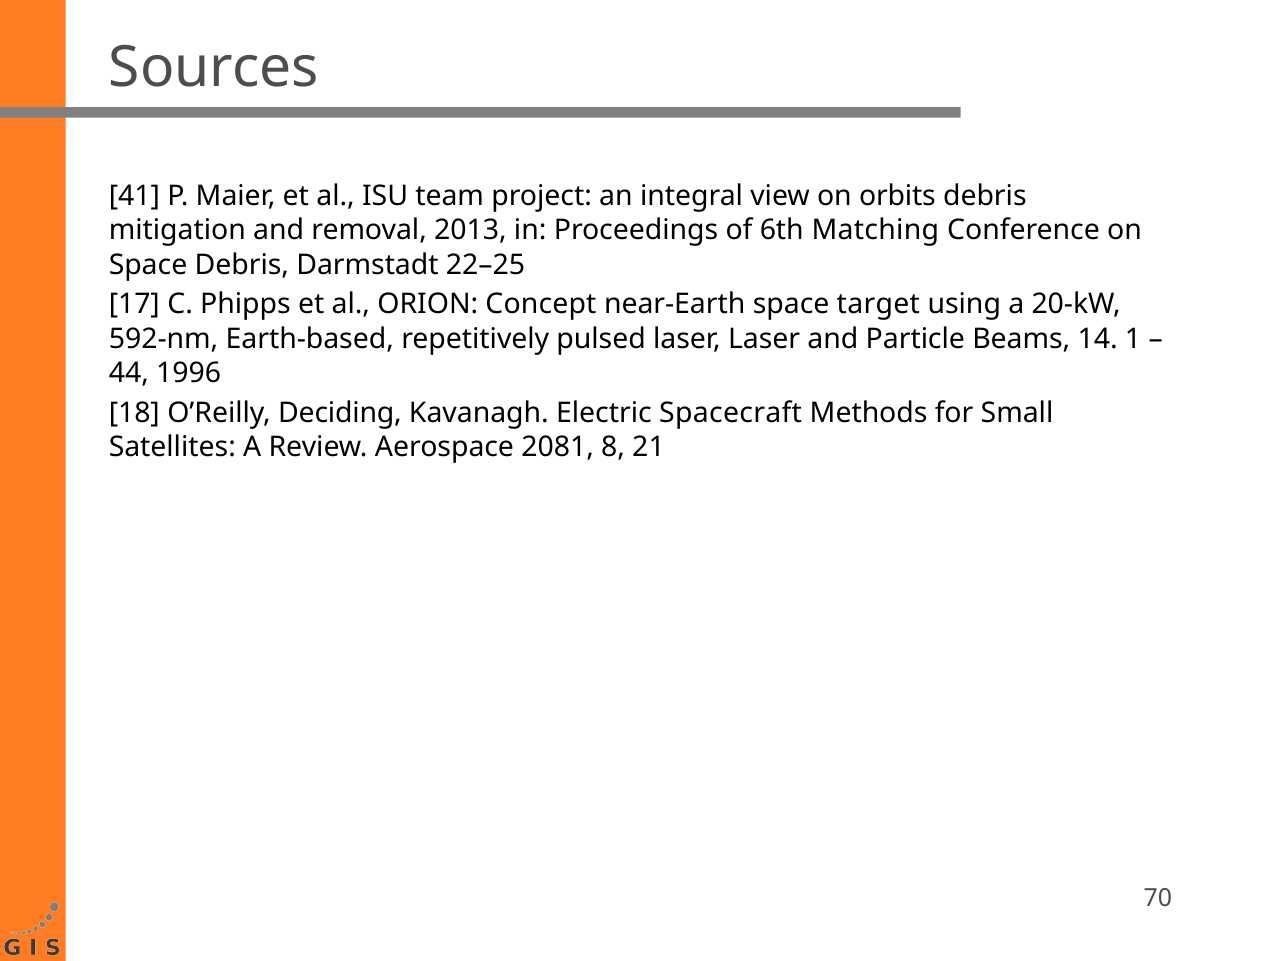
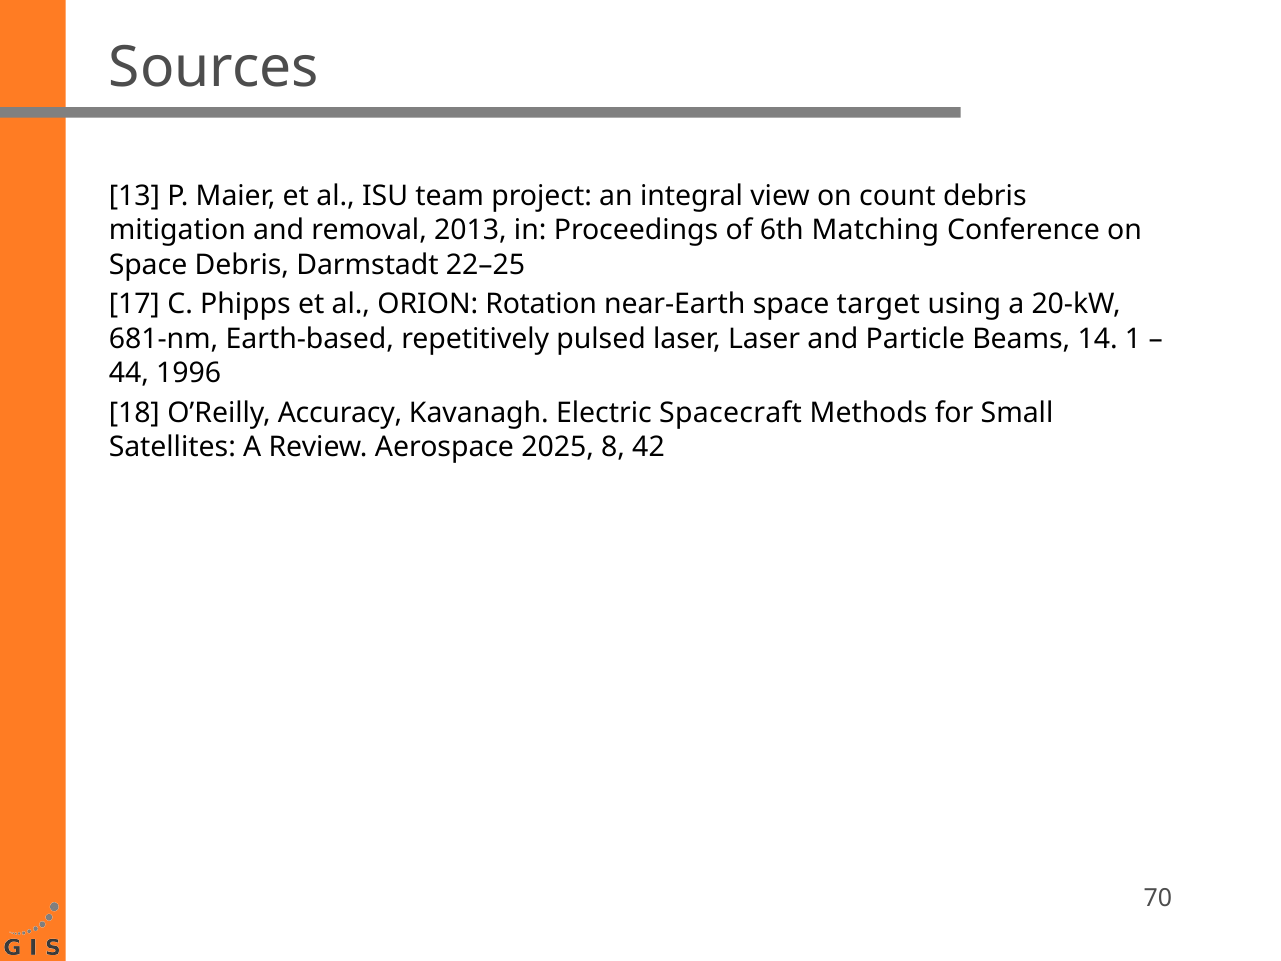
41: 41 -> 13
orbits: orbits -> count
Concept: Concept -> Rotation
592-nm: 592-nm -> 681-nm
Deciding: Deciding -> Accuracy
2081: 2081 -> 2025
21: 21 -> 42
